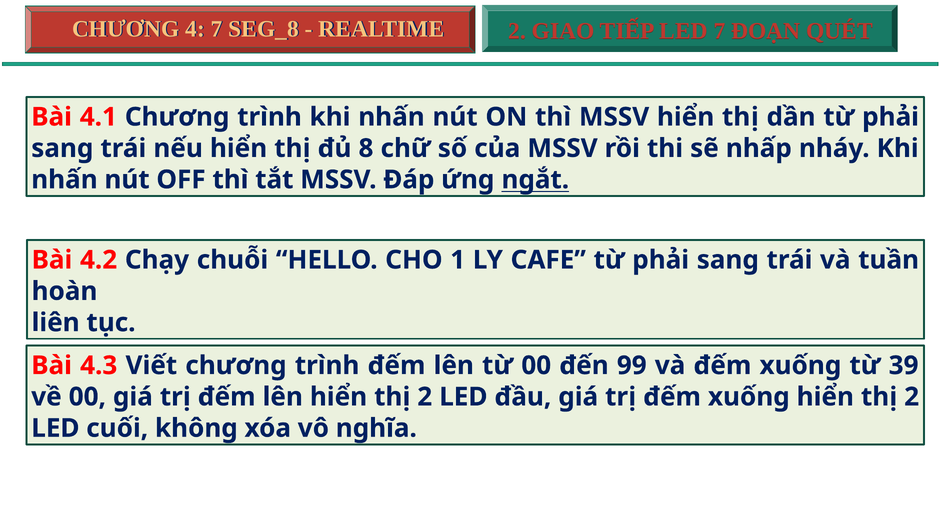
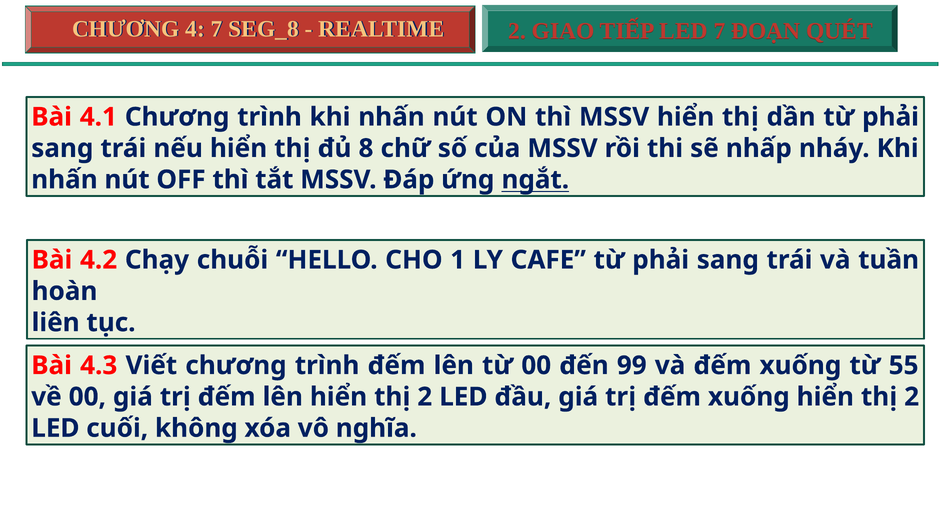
39: 39 -> 55
